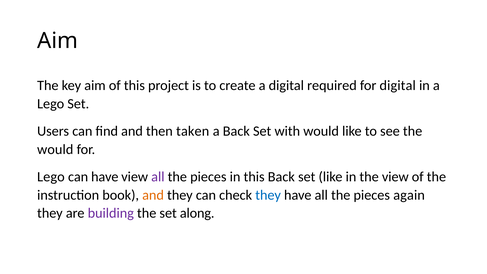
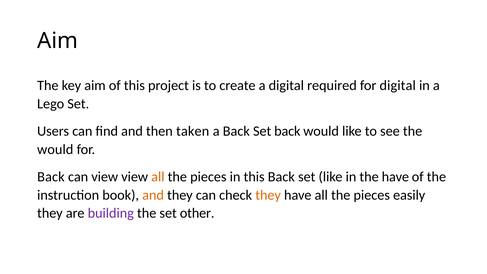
Set with: with -> back
Lego at (51, 177): Lego -> Back
can have: have -> view
all at (158, 177) colour: purple -> orange
the view: view -> have
they at (268, 195) colour: blue -> orange
again: again -> easily
along: along -> other
